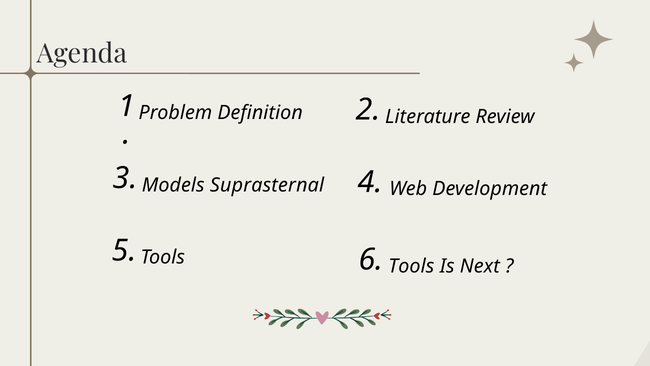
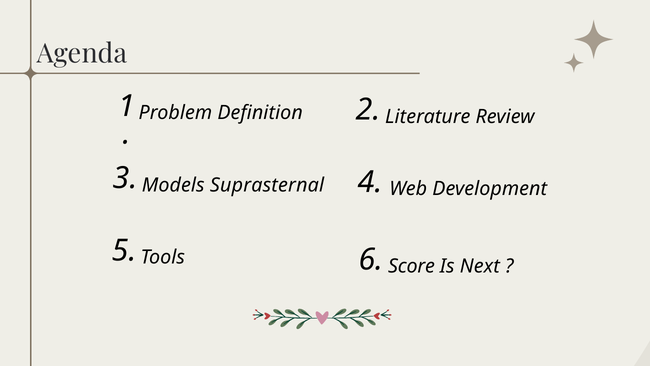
5 Tools: Tools -> Score
